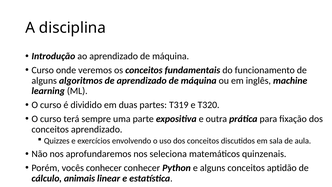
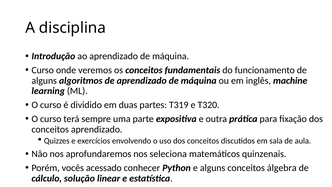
vocês conhecer: conhecer -> acessado
aptidão: aptidão -> álgebra
animais: animais -> solução
